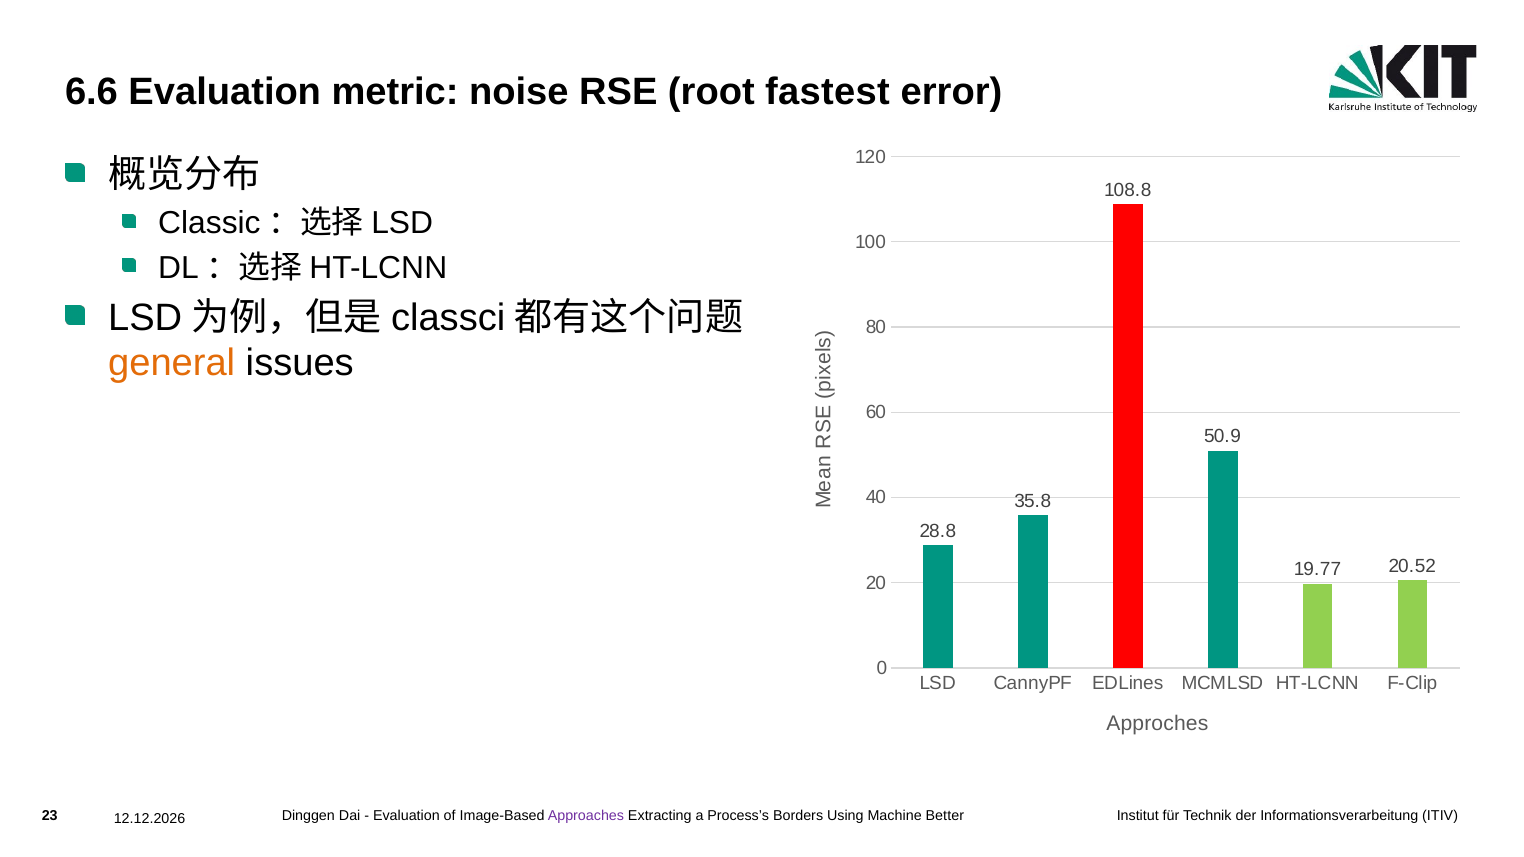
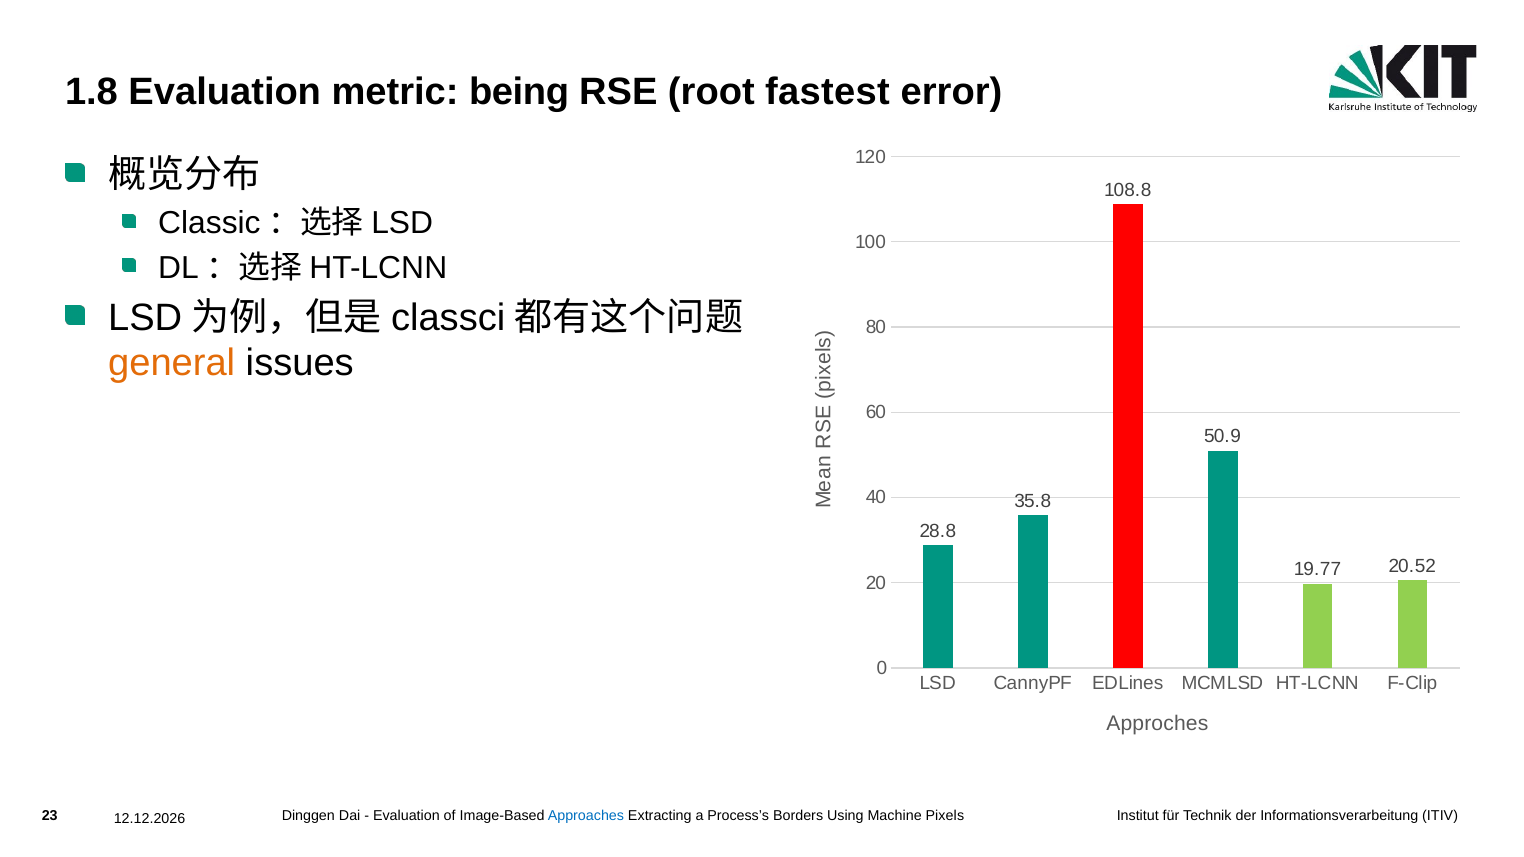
6.6: 6.6 -> 1.8
noise: noise -> being
Approaches colour: purple -> blue
Better: Better -> Pixels
